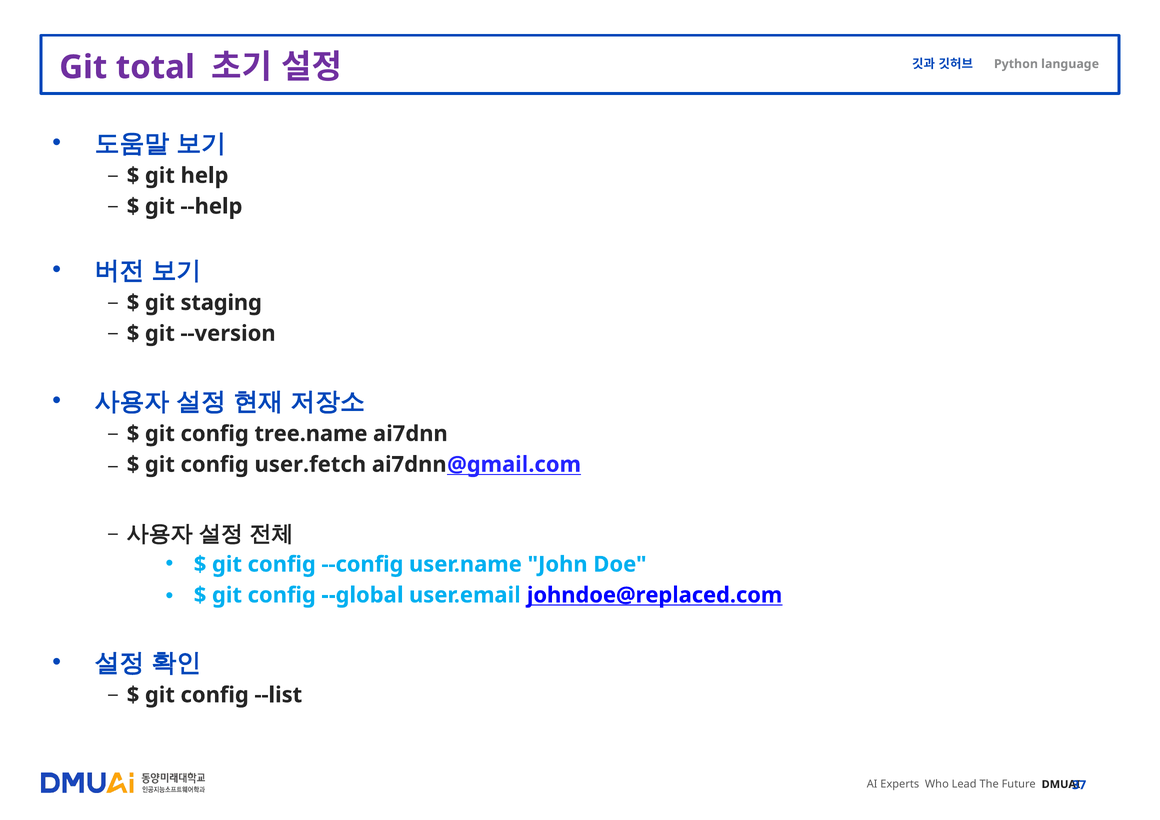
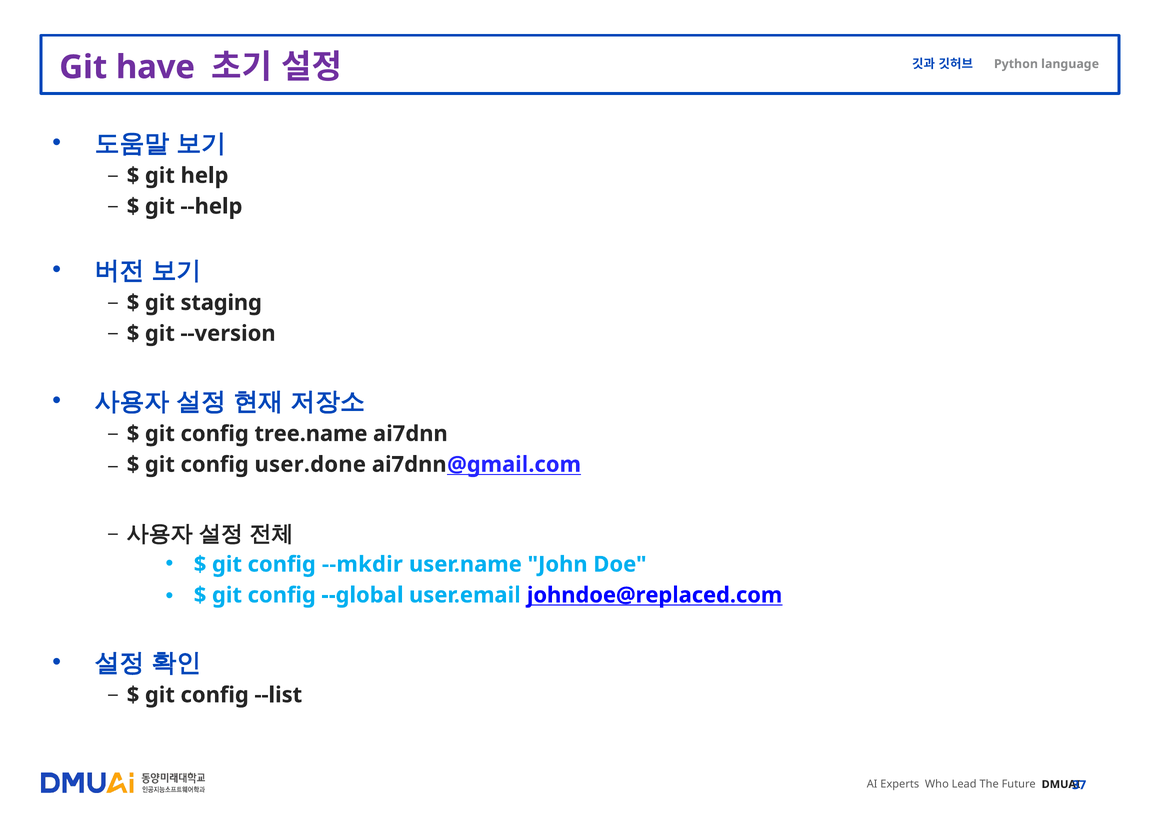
total: total -> have
user.fetch: user.fetch -> user.done
--config: --config -> --mkdir
